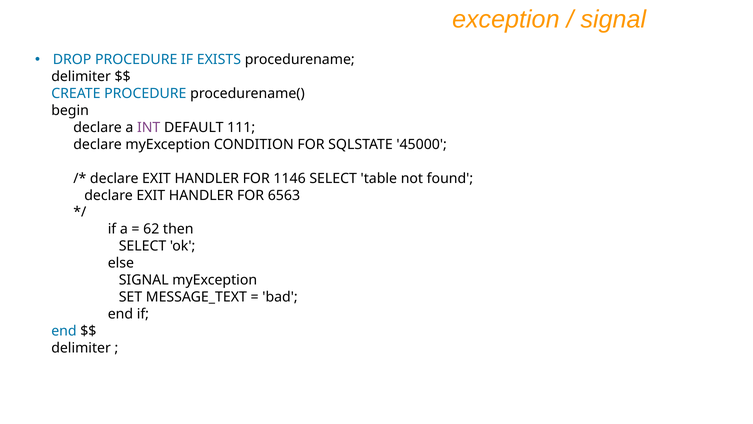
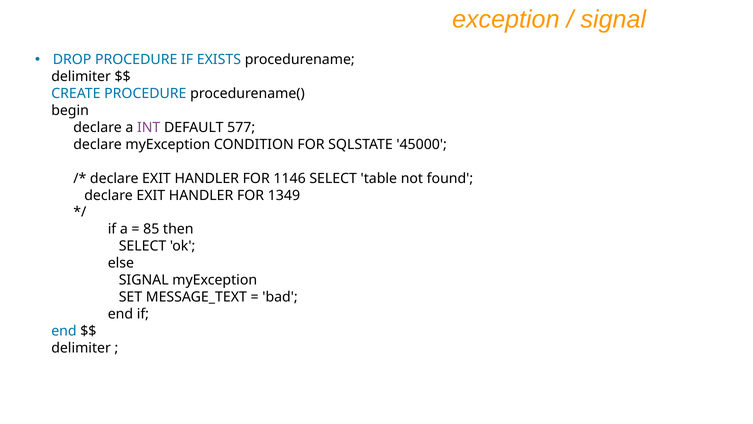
111: 111 -> 577
6563: 6563 -> 1349
62: 62 -> 85
